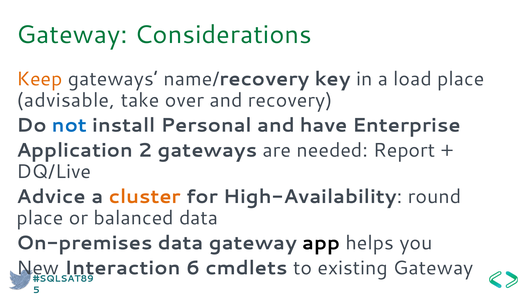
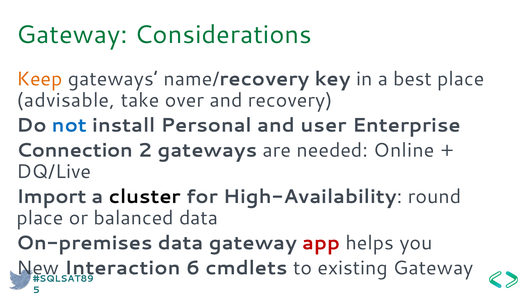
load: load -> best
have: have -> user
Application: Application -> Connection
Report: Report -> Online
Advice: Advice -> Import
cluster colour: orange -> black
app colour: black -> red
